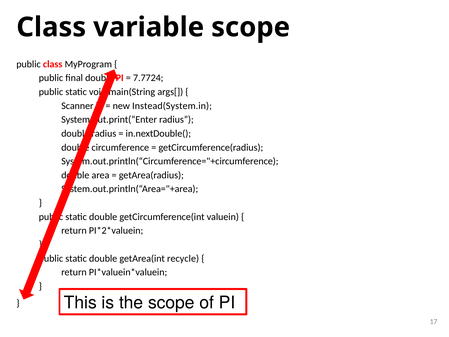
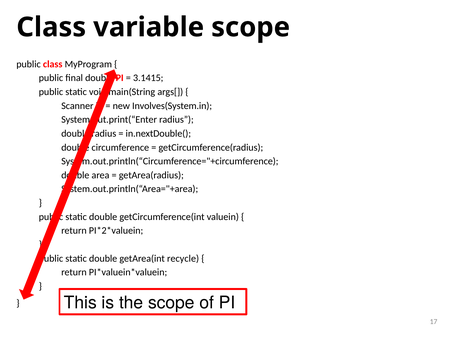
7.7724: 7.7724 -> 3.1415
Instead(System.in: Instead(System.in -> Involves(System.in
